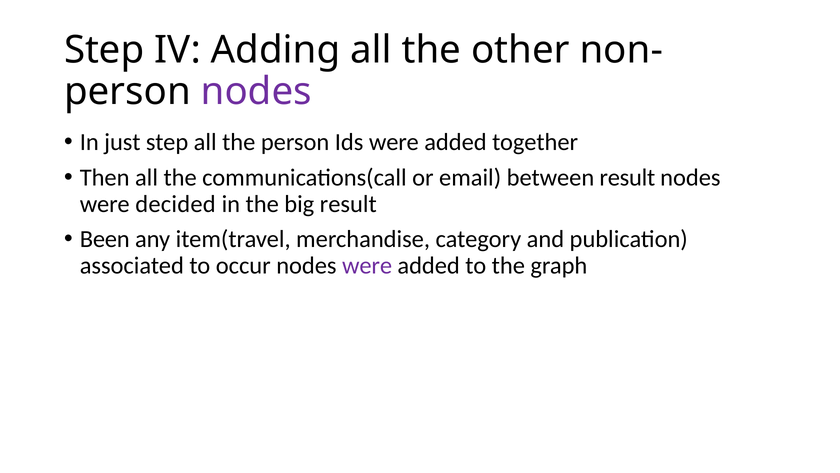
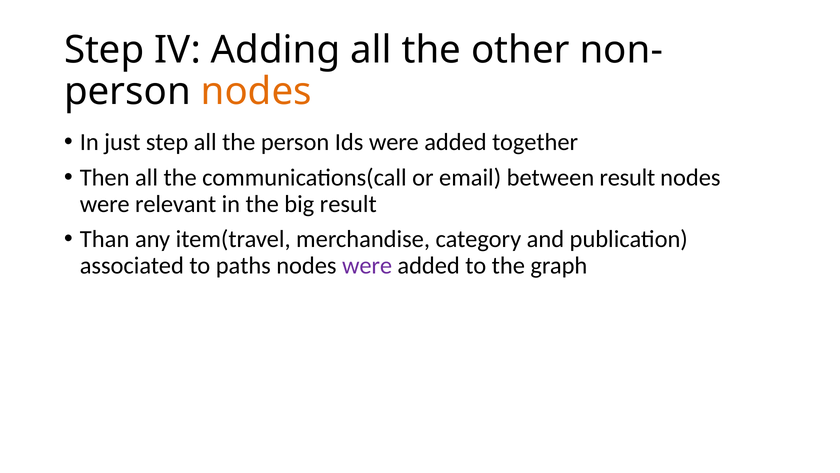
nodes at (256, 91) colour: purple -> orange
decided: decided -> relevant
Been: Been -> Than
occur: occur -> paths
